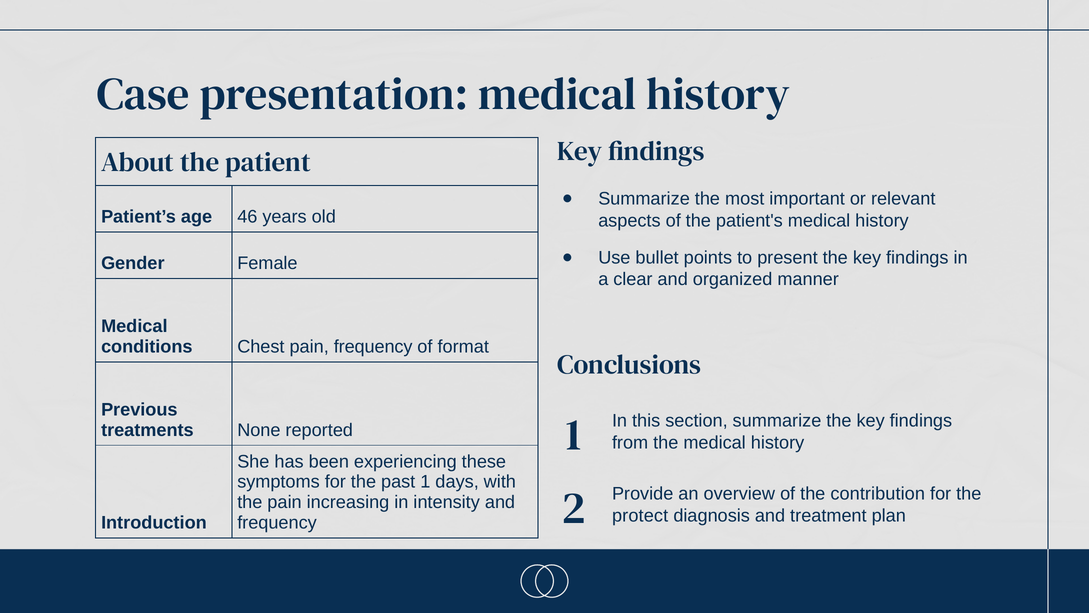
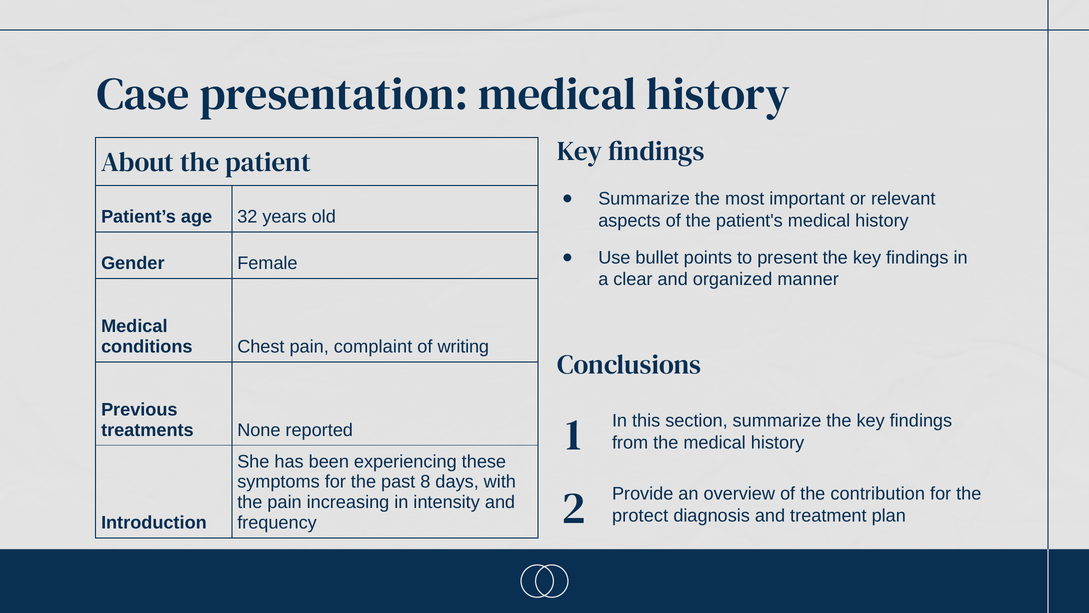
46: 46 -> 32
pain frequency: frequency -> complaint
format: format -> writing
past 1: 1 -> 8
